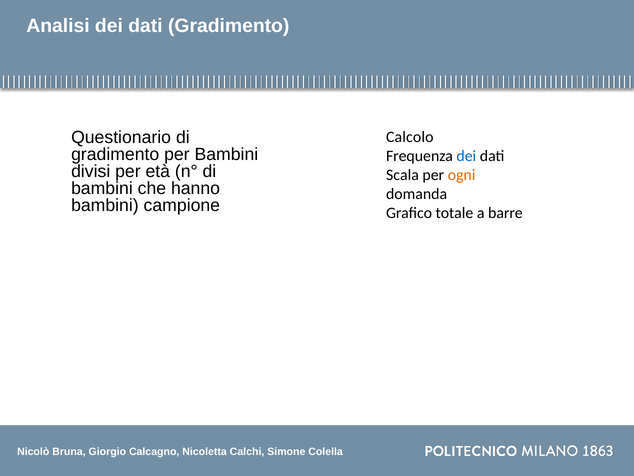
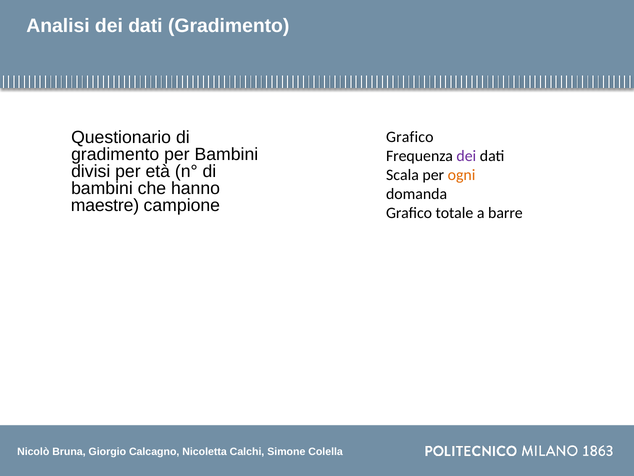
Calcolo at (410, 137): Calcolo -> Grafico
dei at (466, 156) colour: blue -> purple
bambini at (105, 205): bambini -> maestre
